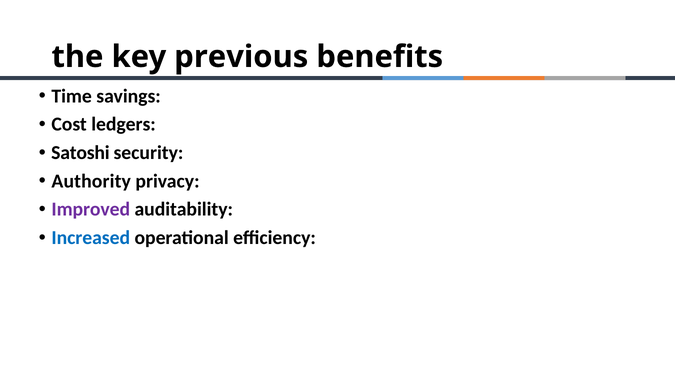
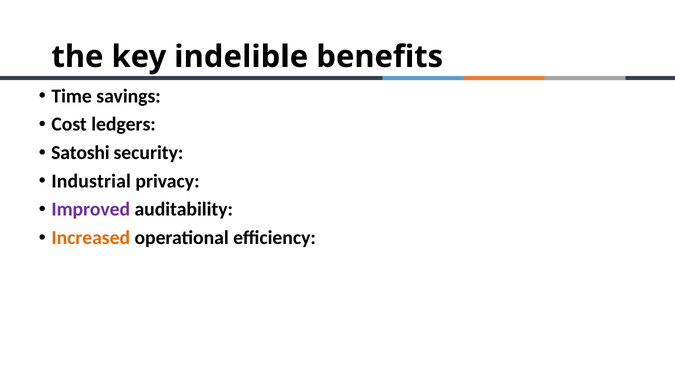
previous: previous -> indelible
Authority: Authority -> Industrial
Increased colour: blue -> orange
